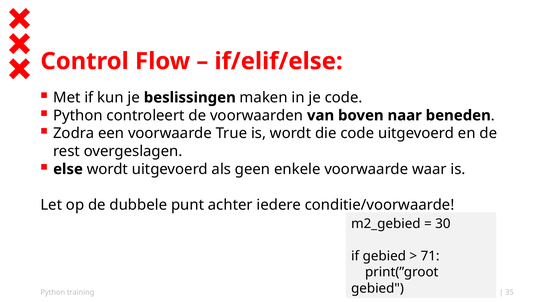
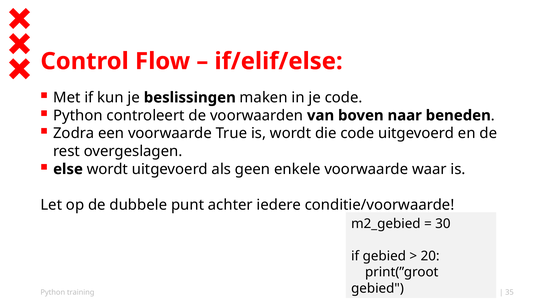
71: 71 -> 20
